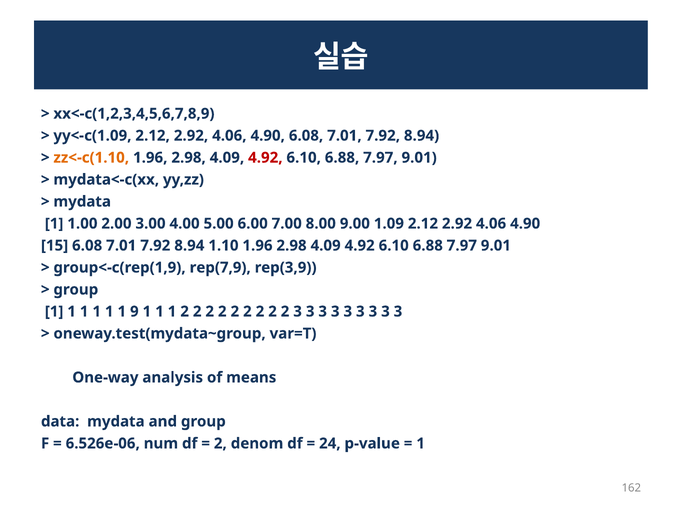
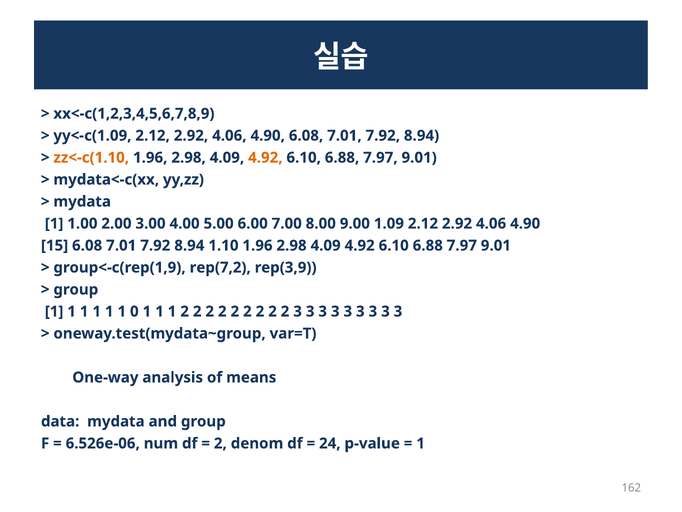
4.92 at (265, 157) colour: red -> orange
rep(7,9: rep(7,9 -> rep(7,2
9: 9 -> 0
